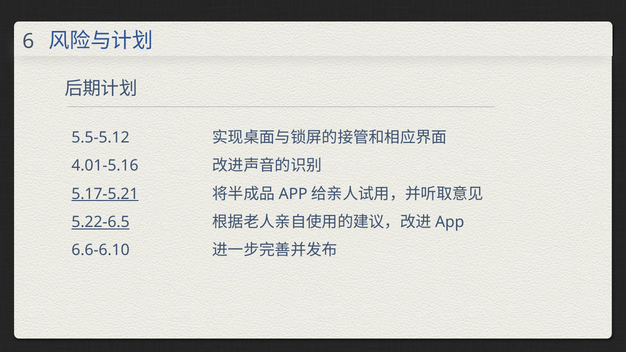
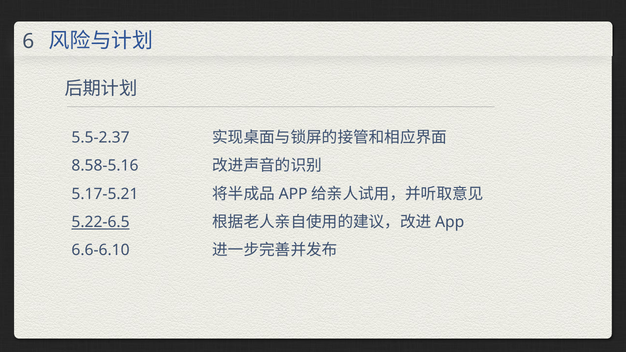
5.5-5.12: 5.5-5.12 -> 5.5-2.37
4.01-5.16: 4.01-5.16 -> 8.58-5.16
5.17-5.21 underline: present -> none
